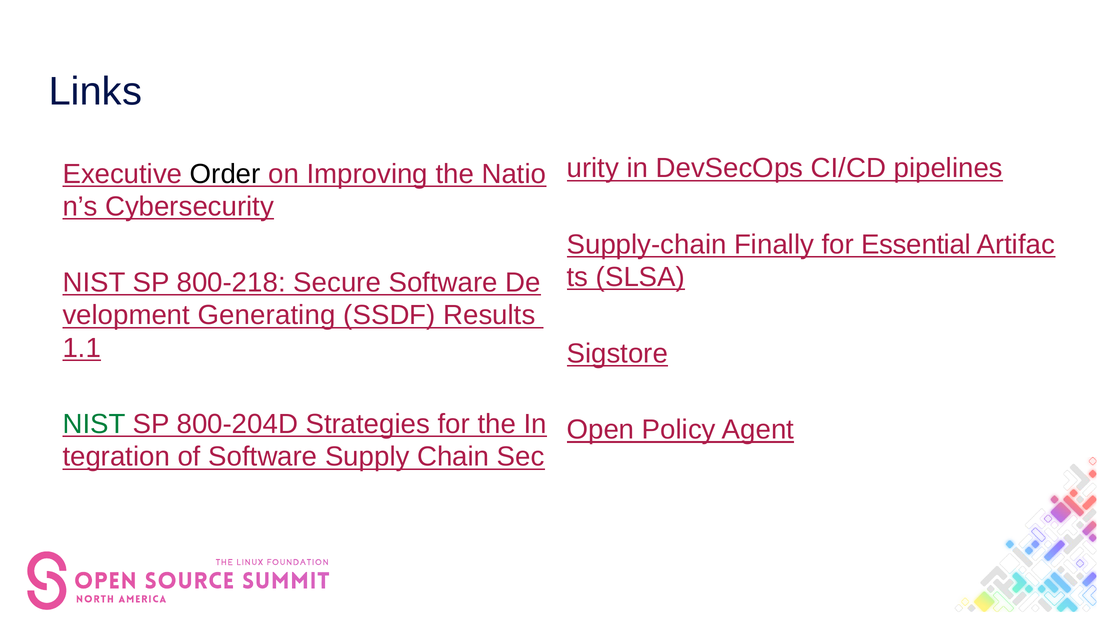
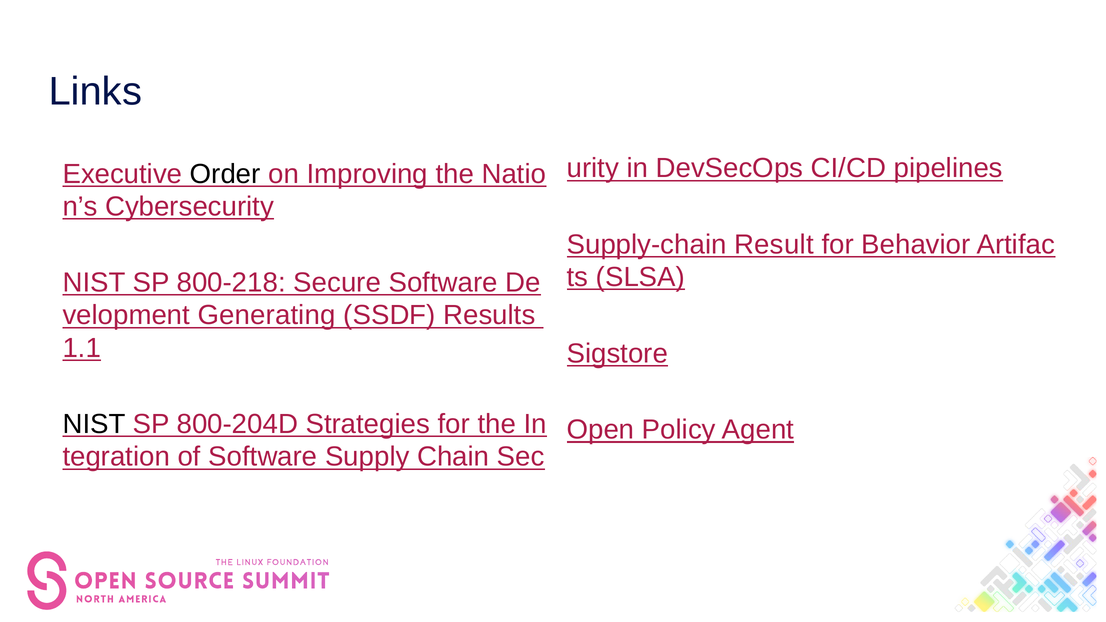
Finally: Finally -> Result
Essential: Essential -> Behavior
NIST at (94, 424) colour: green -> black
